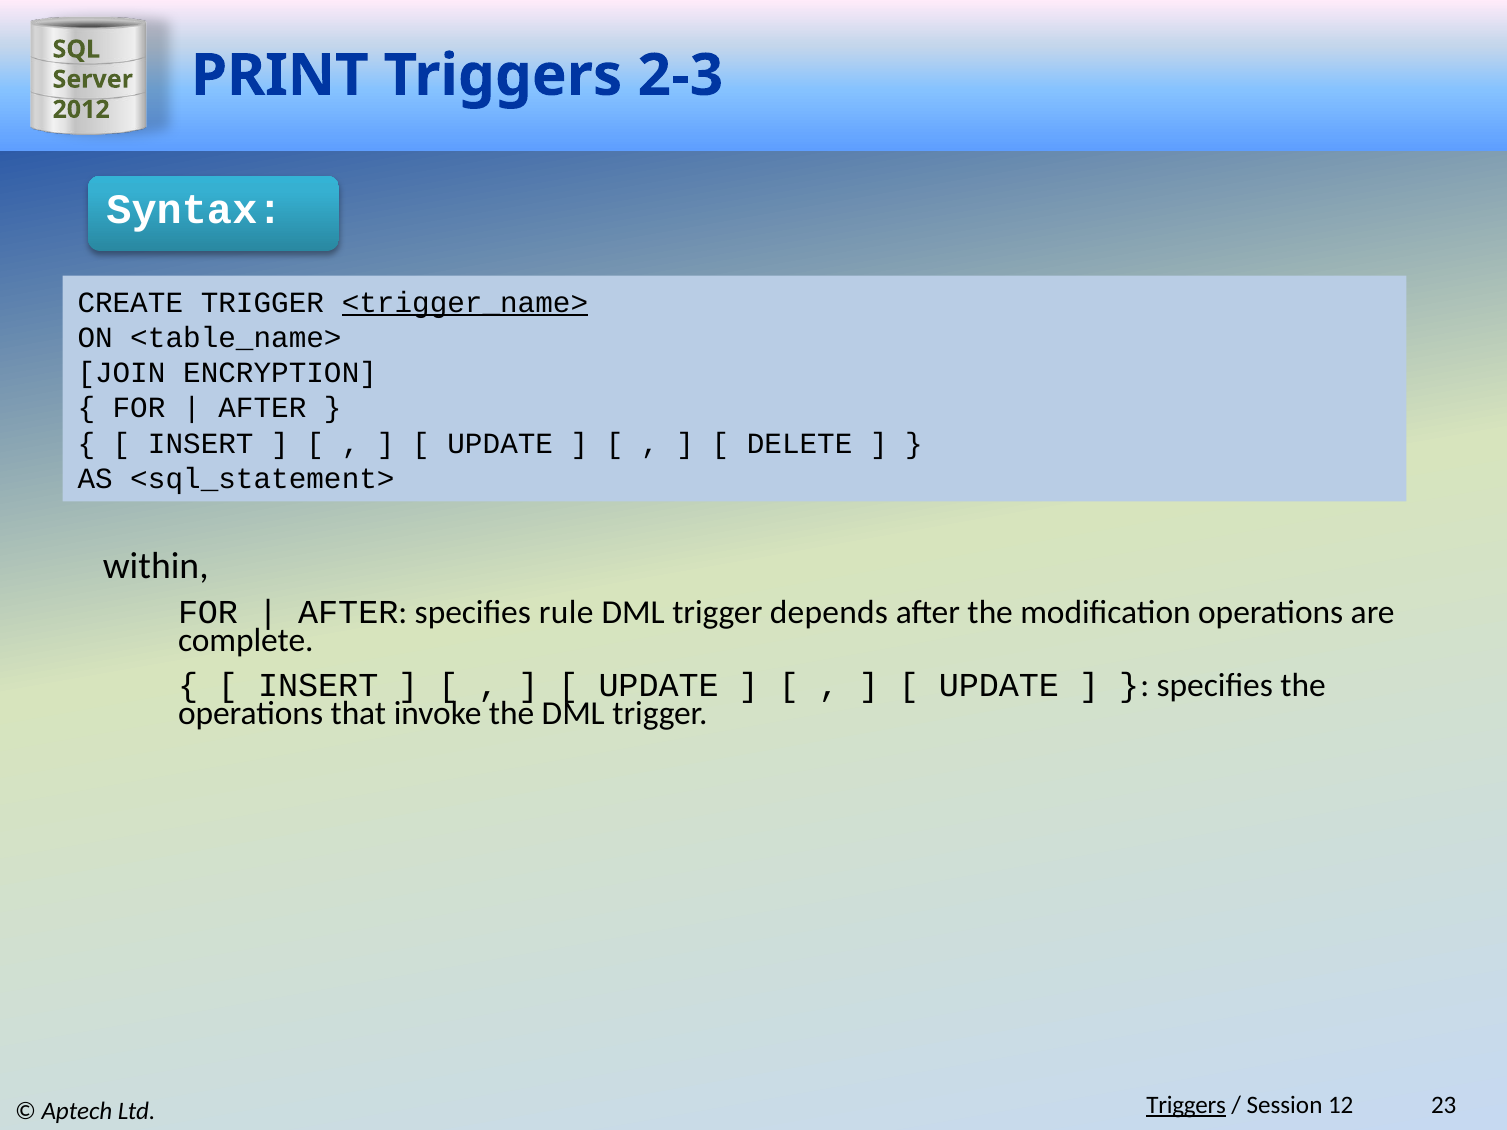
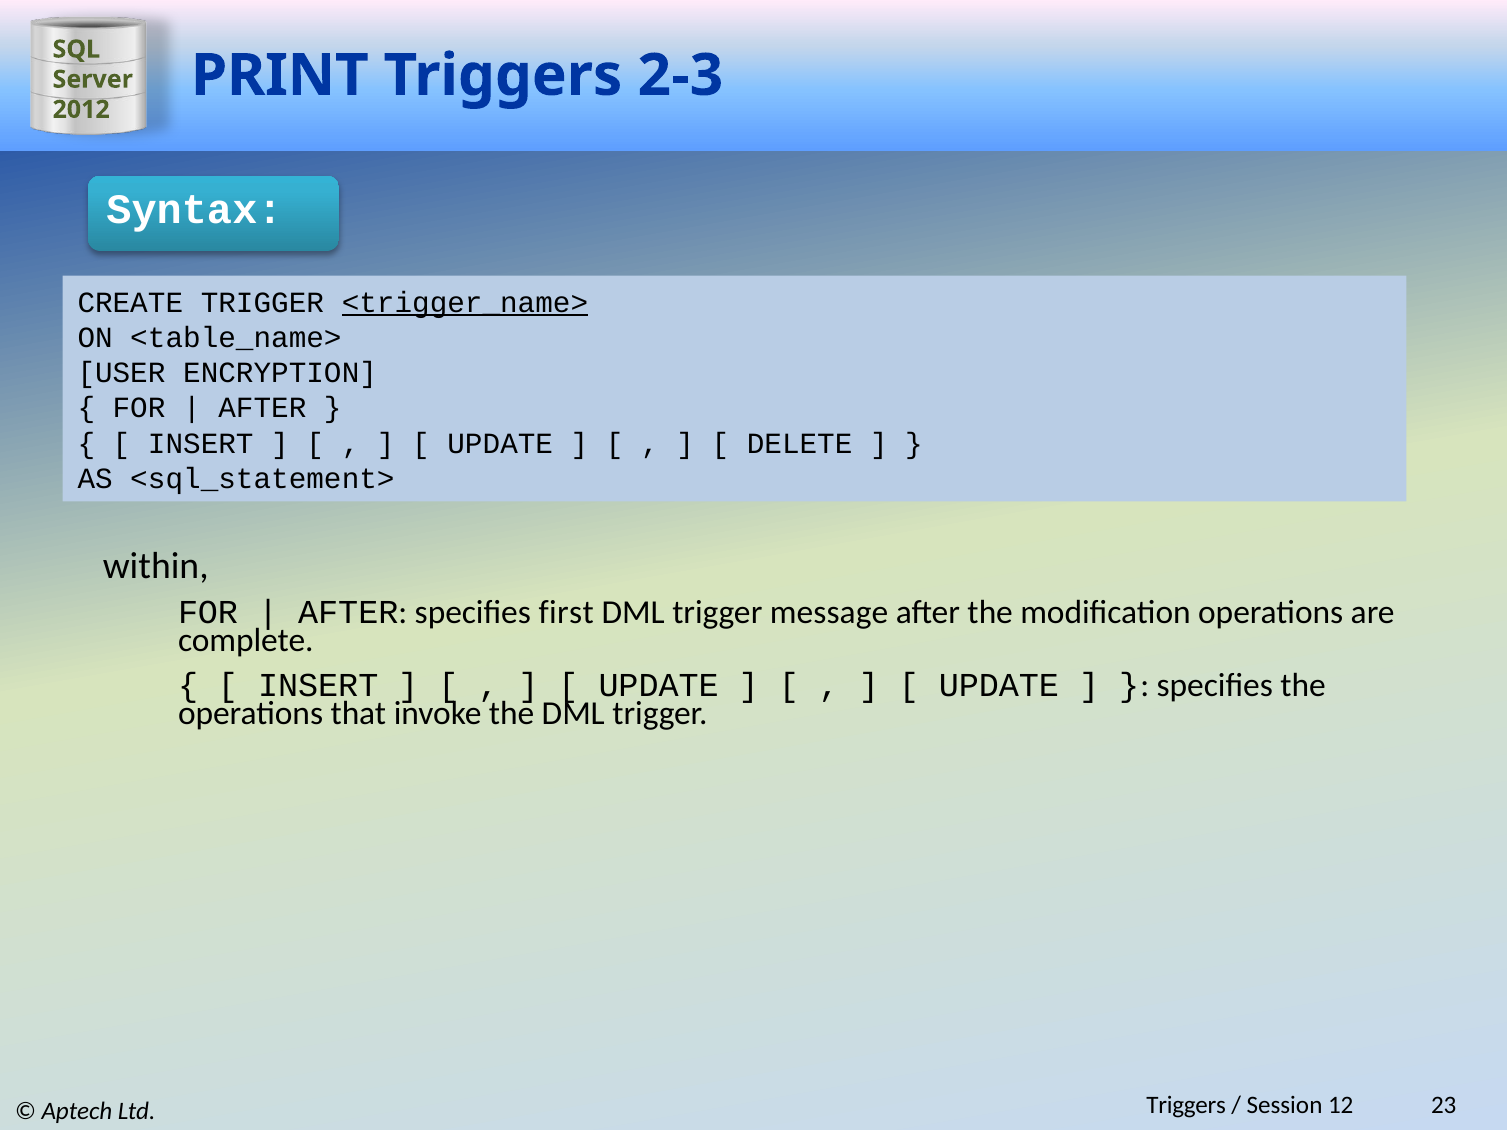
JOIN: JOIN -> USER
rule: rule -> first
depends: depends -> message
Triggers at (1186, 1106) underline: present -> none
